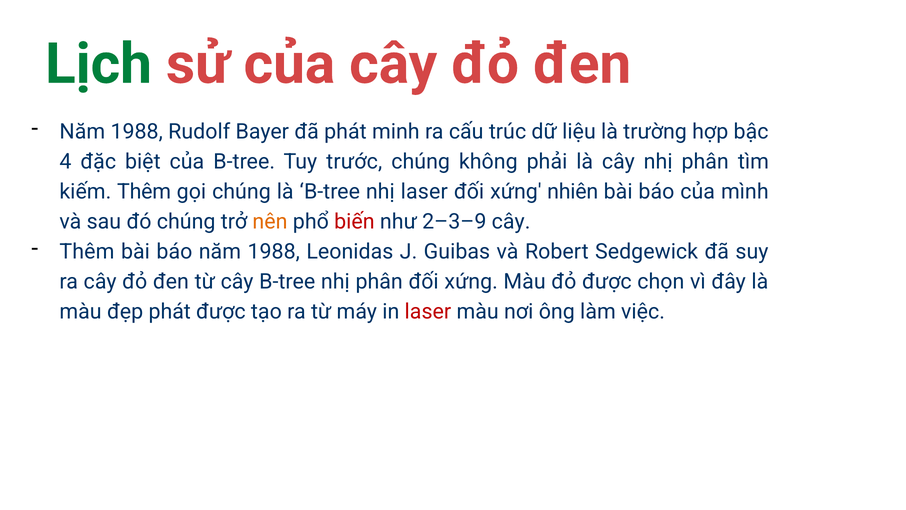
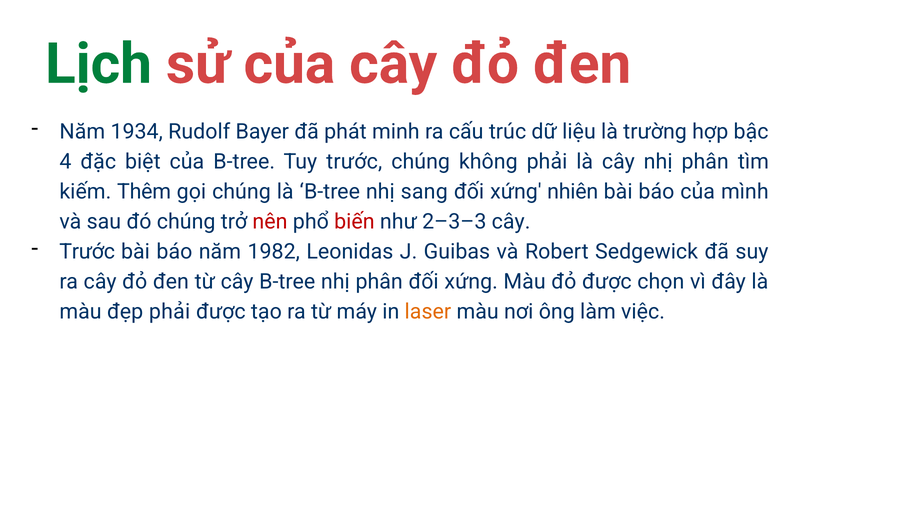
1988 at (137, 132): 1988 -> 1934
nhị laser: laser -> sang
nên colour: orange -> red
2–3–9: 2–3–9 -> 2–3–3
Thêm at (87, 252): Thêm -> Trước
báo năm 1988: 1988 -> 1982
đẹp phát: phát -> phải
laser at (428, 311) colour: red -> orange
